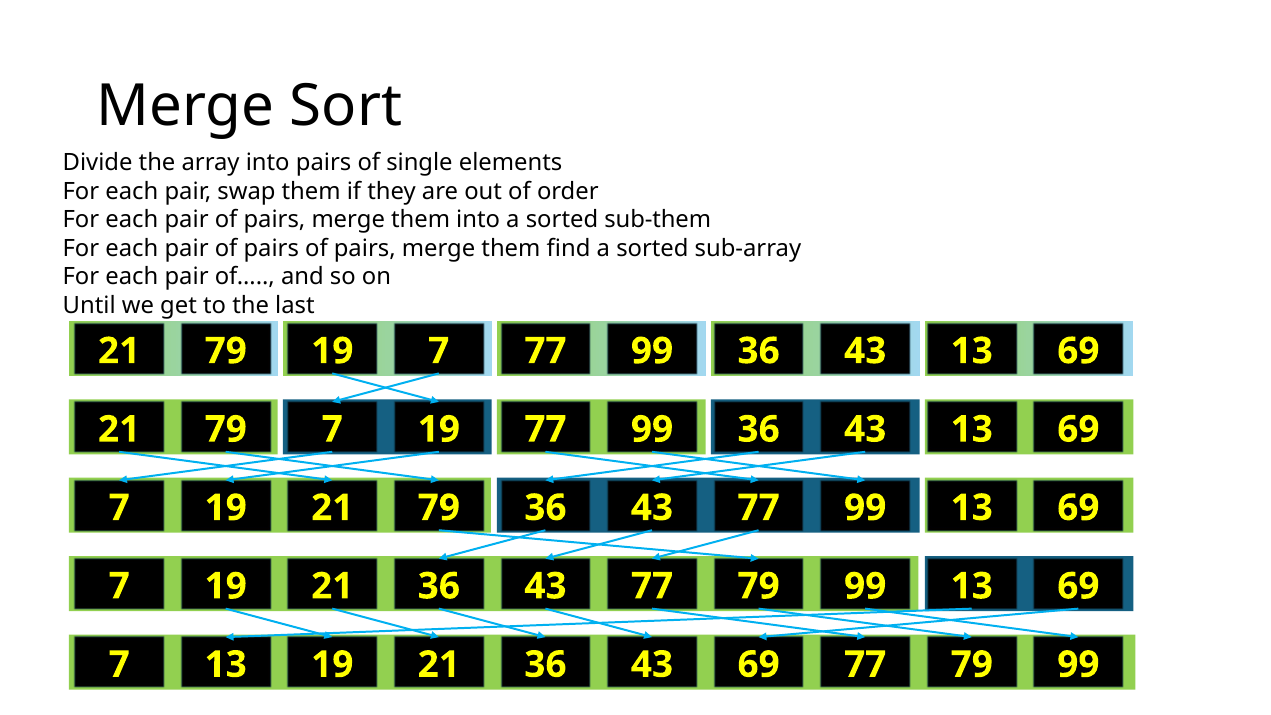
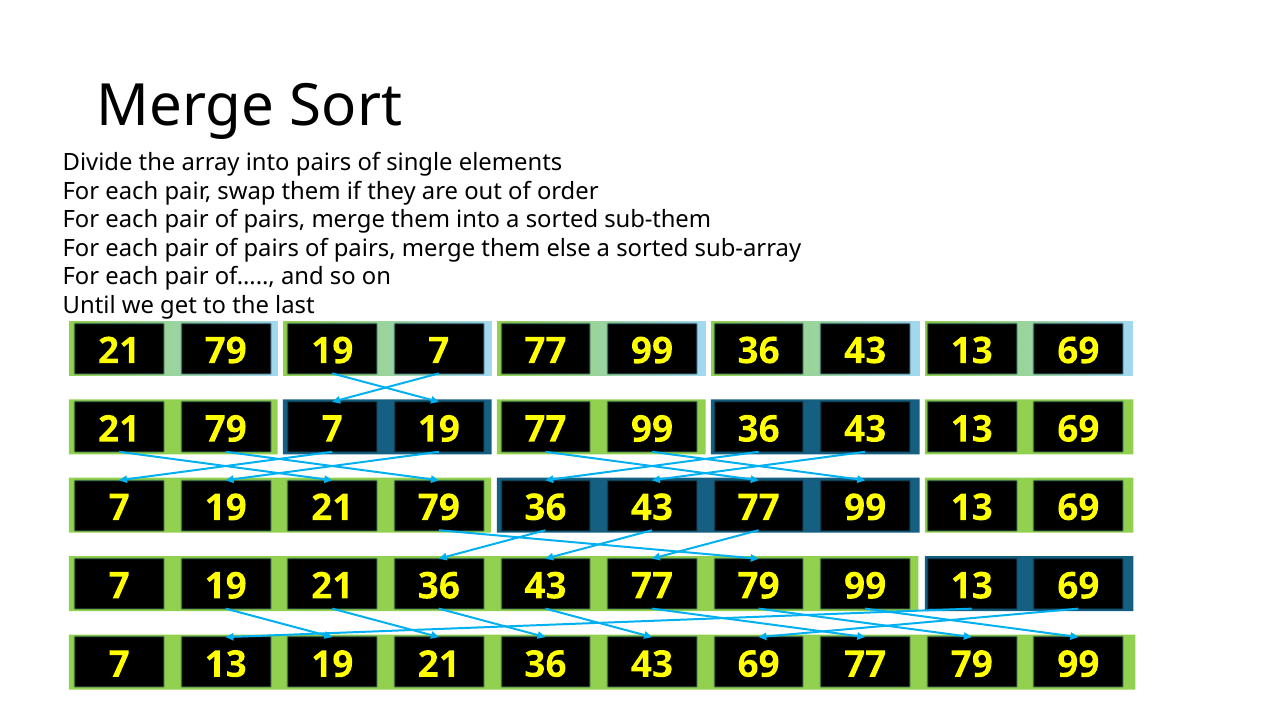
find: find -> else
